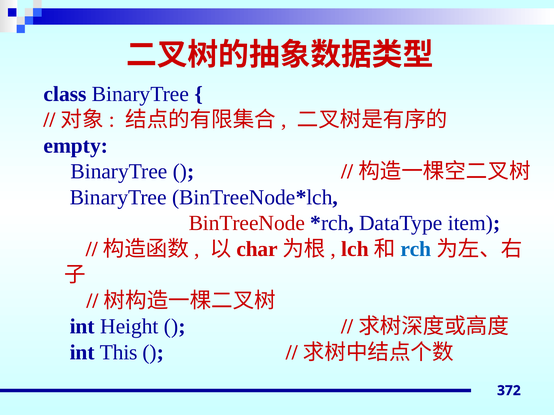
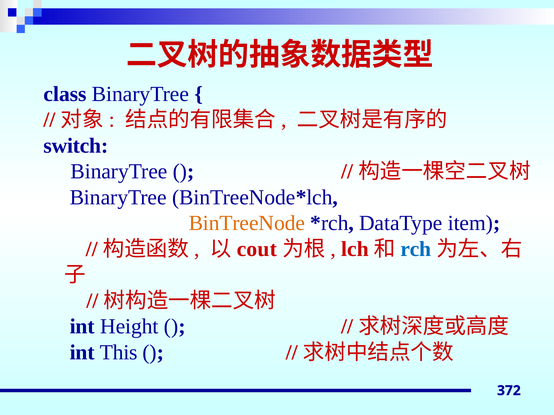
empty: empty -> switch
BinTreeNode colour: red -> orange
char: char -> cout
